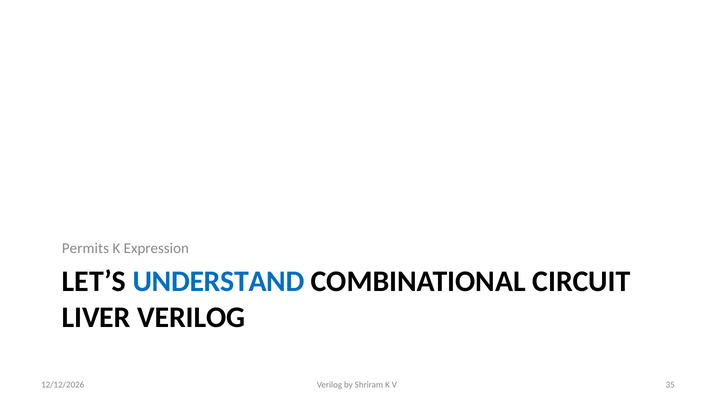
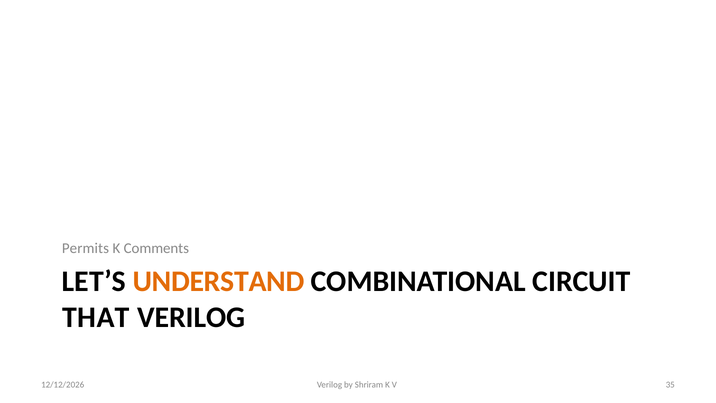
Expression: Expression -> Comments
UNDERSTAND colour: blue -> orange
LIVER: LIVER -> THAT
